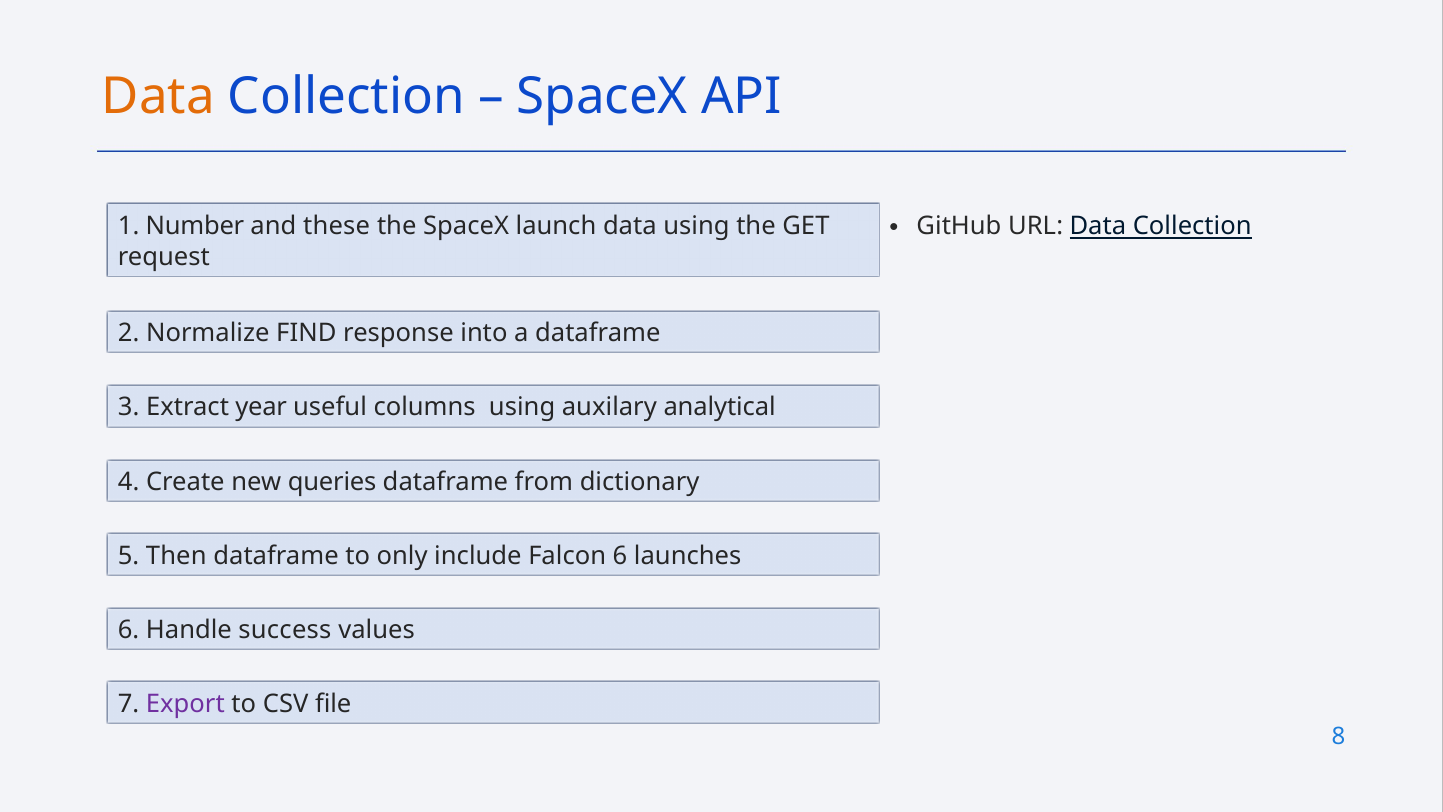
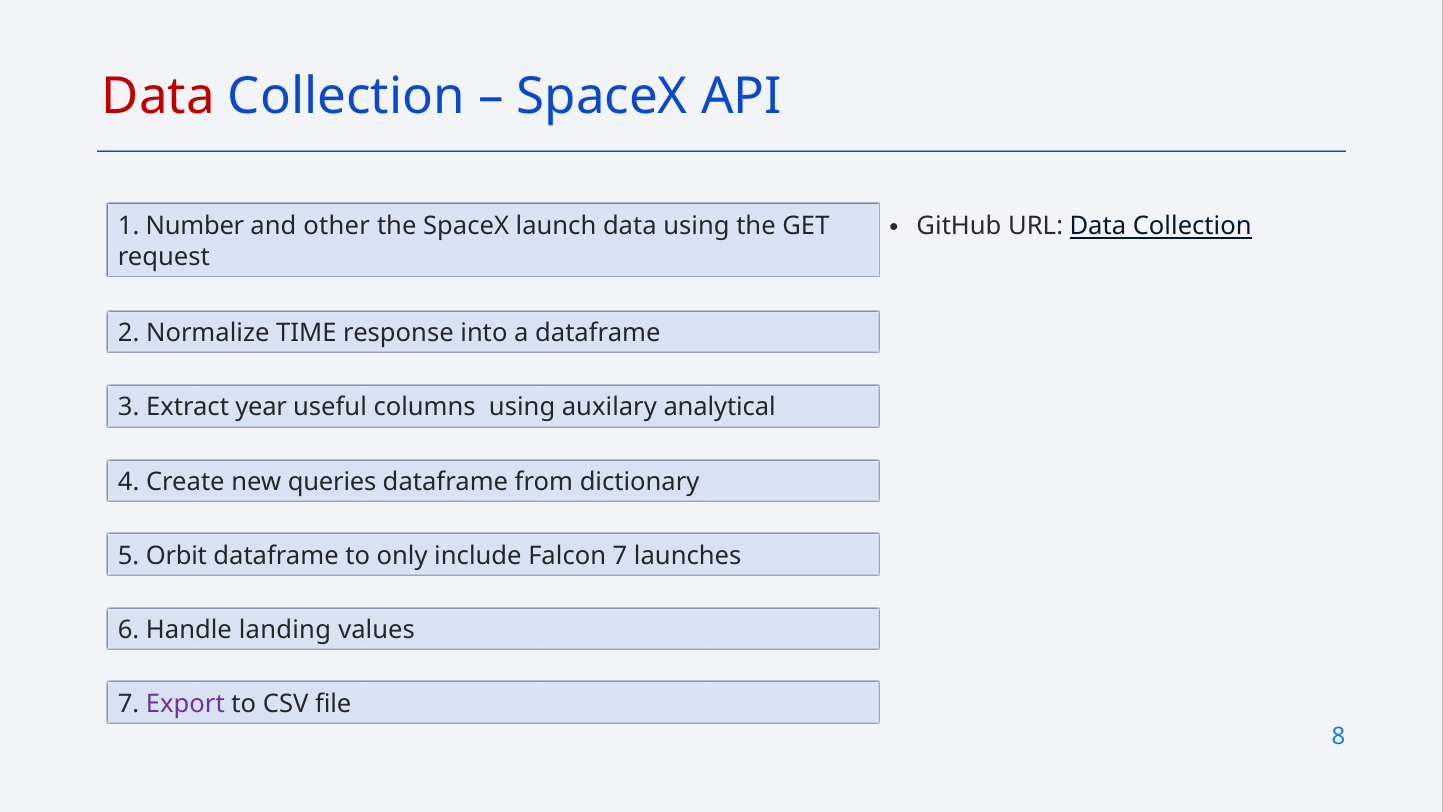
Data at (158, 96) colour: orange -> red
these: these -> other
FIND: FIND -> TIME
Then: Then -> Orbit
Falcon 6: 6 -> 7
success: success -> landing
